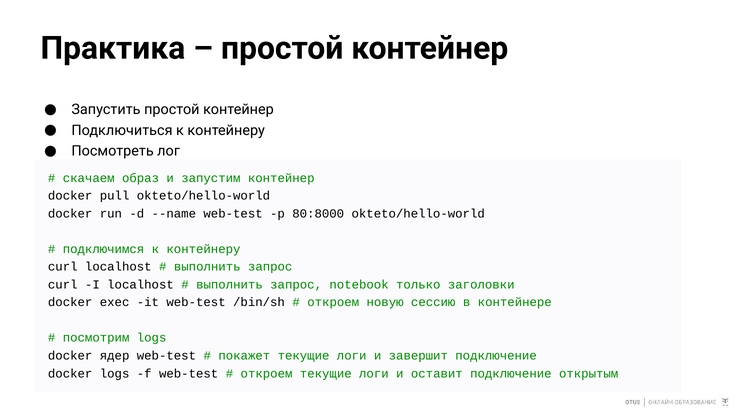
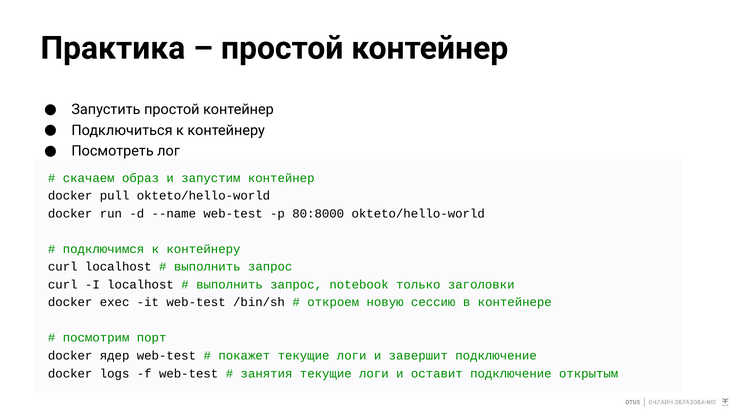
посмотрим logs: logs -> порт
откроем at (267, 373): откроем -> занятия
